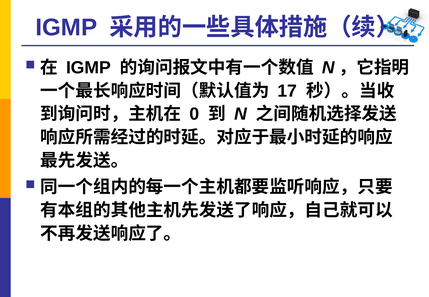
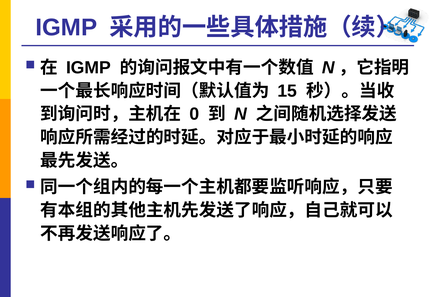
17: 17 -> 15
